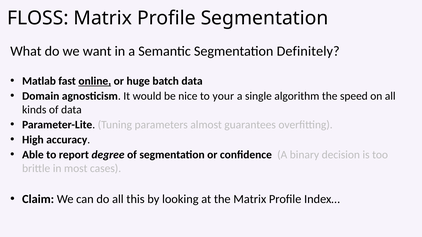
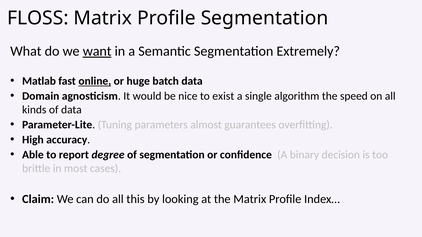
want underline: none -> present
Definitely: Definitely -> Extremely
your: your -> exist
